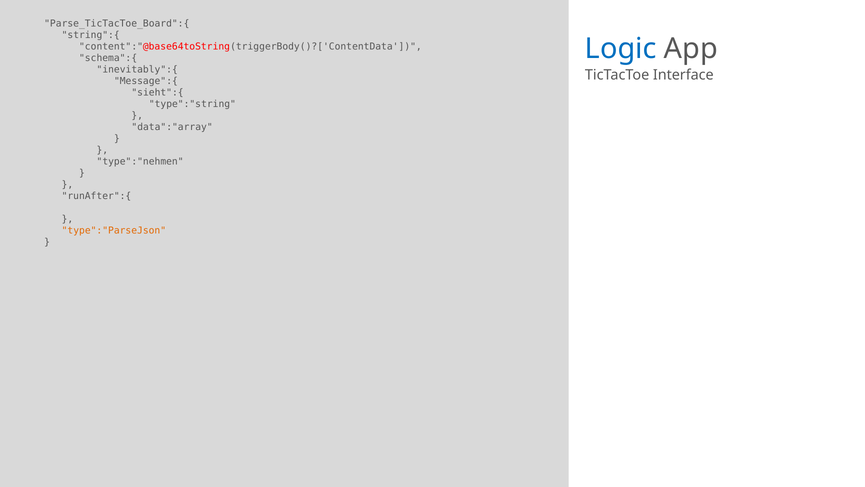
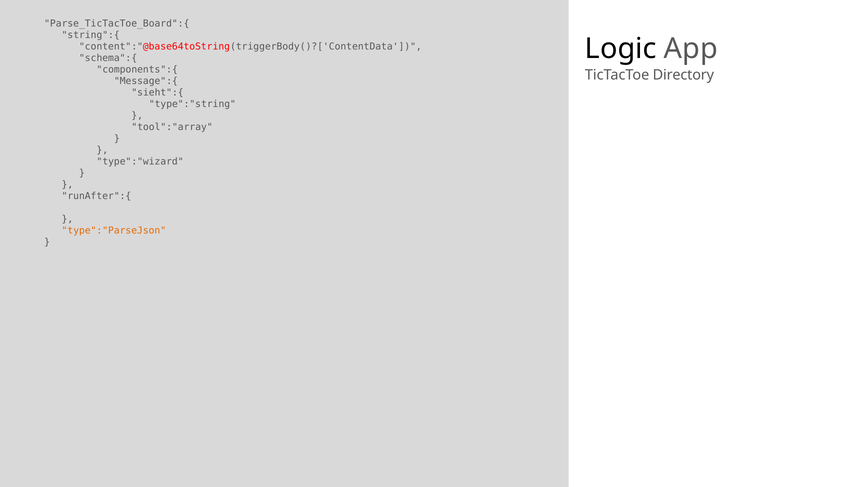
Logic colour: blue -> black
inevitably":{: inevitably":{ -> components":{
Interface: Interface -> Directory
data":"array: data":"array -> tool":"array
type":"nehmen: type":"nehmen -> type":"wizard
